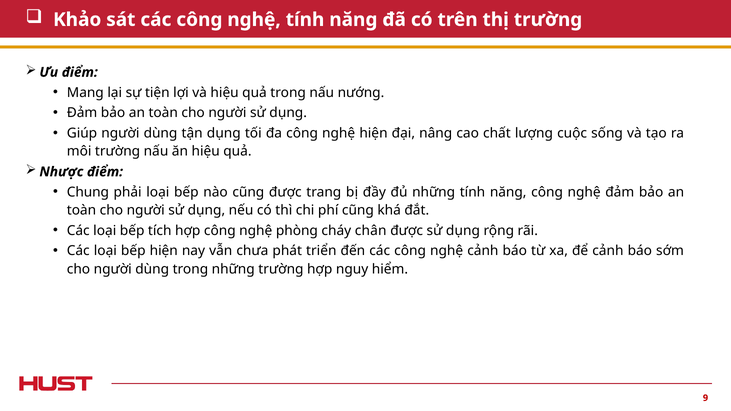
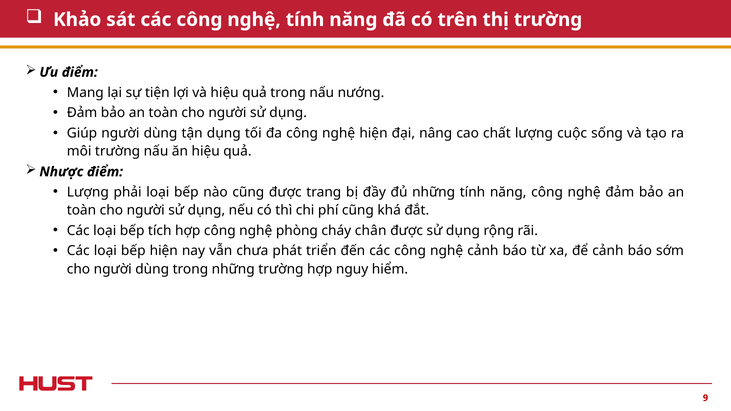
Chung at (88, 192): Chung -> Lượng
